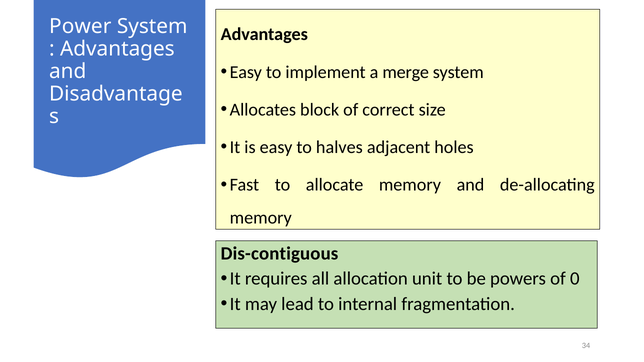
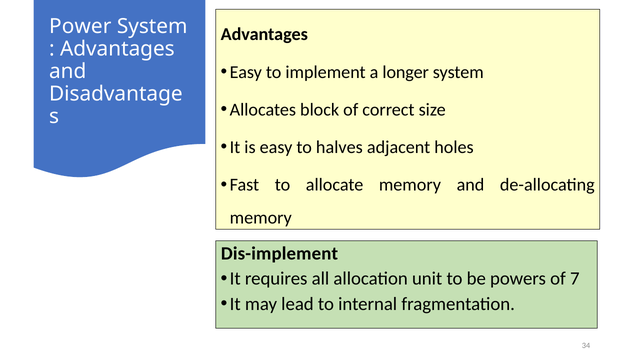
merge: merge -> longer
Dis-contiguous: Dis-contiguous -> Dis-implement
0: 0 -> 7
